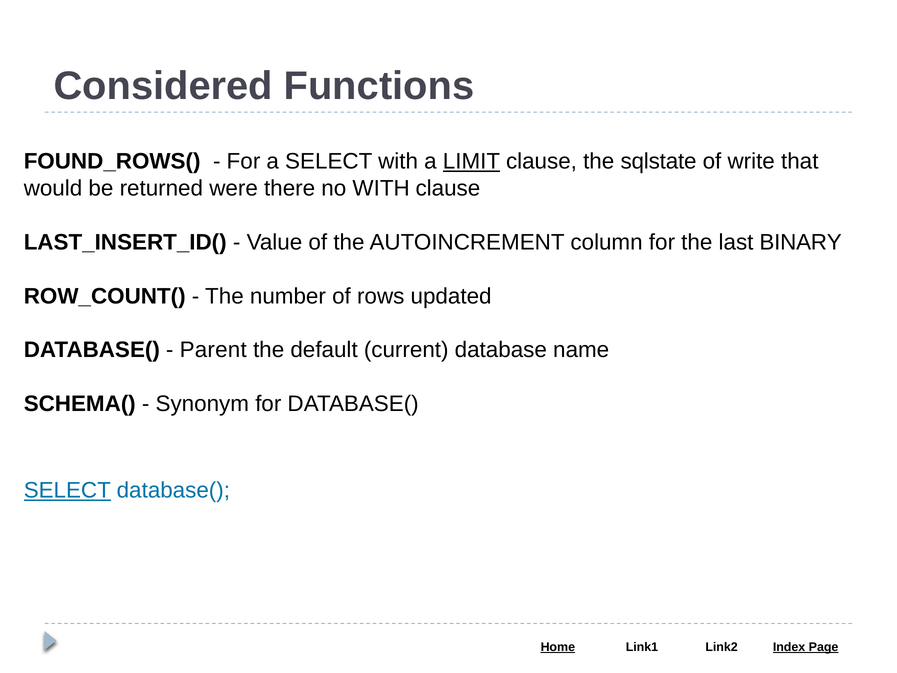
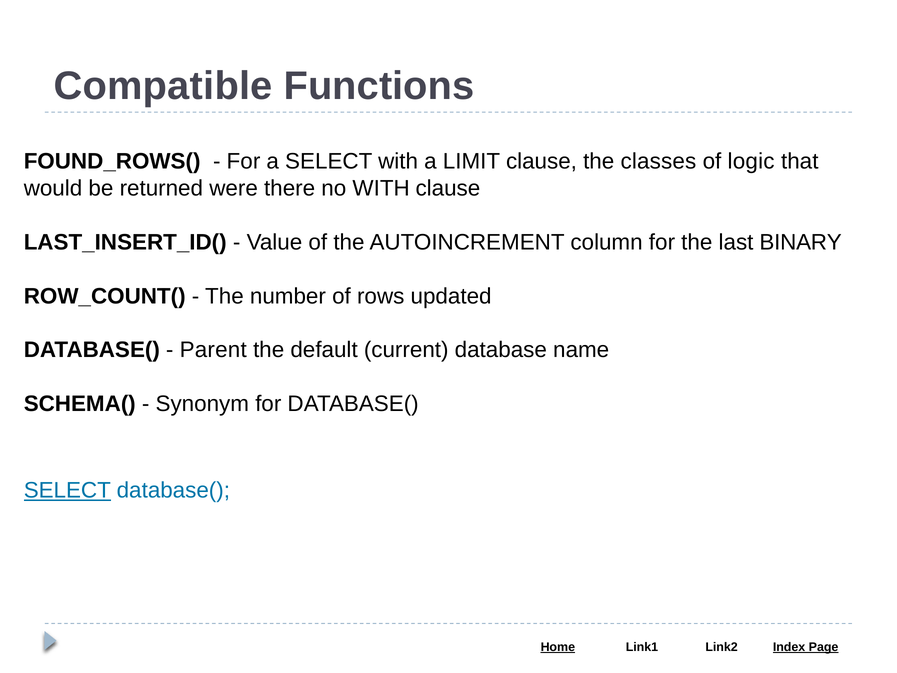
Considered: Considered -> Compatible
LIMIT underline: present -> none
sqlstate: sqlstate -> classes
write: write -> logic
